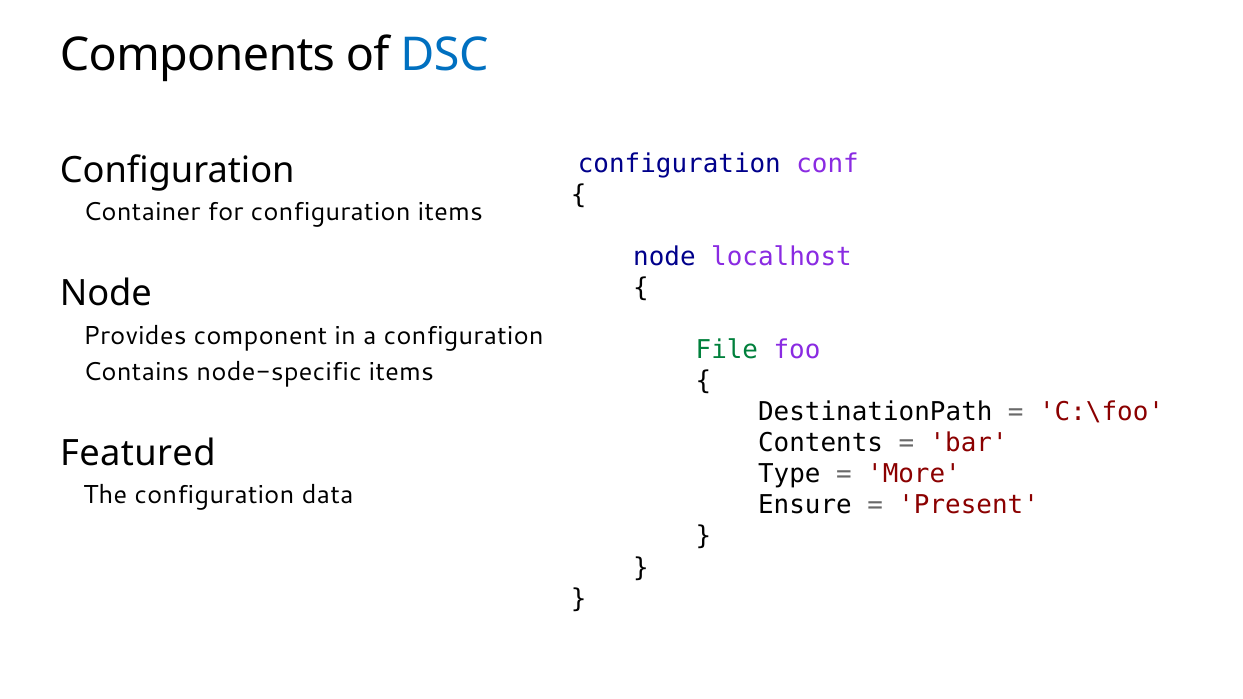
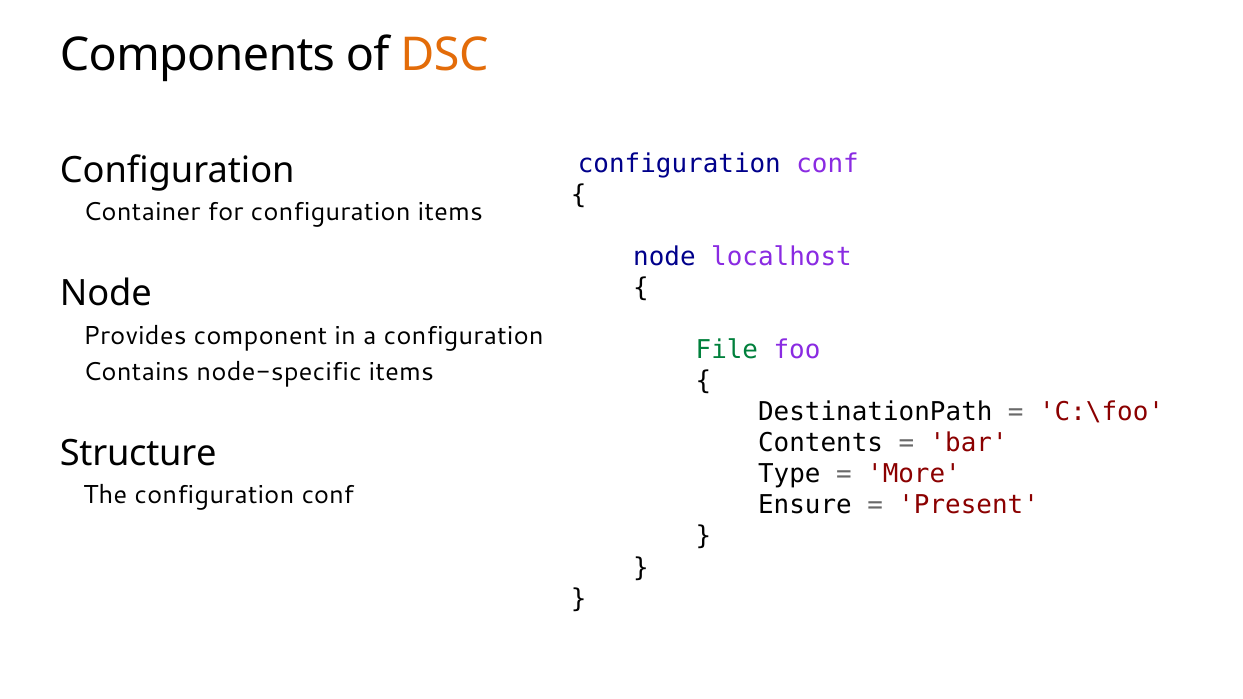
DSC colour: blue -> orange
Featured: Featured -> Structure
The configuration data: data -> conf
